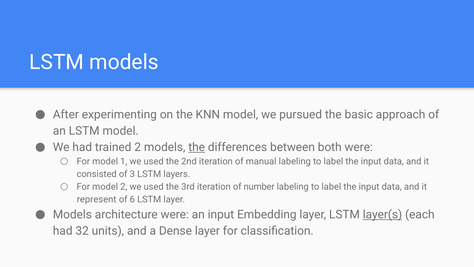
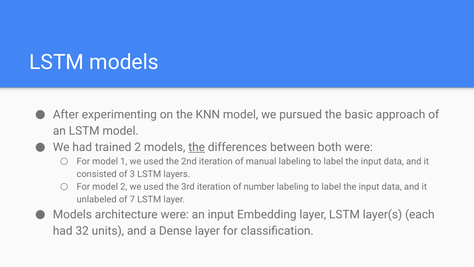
represent: represent -> unlabeled
6: 6 -> 7
layer(s underline: present -> none
